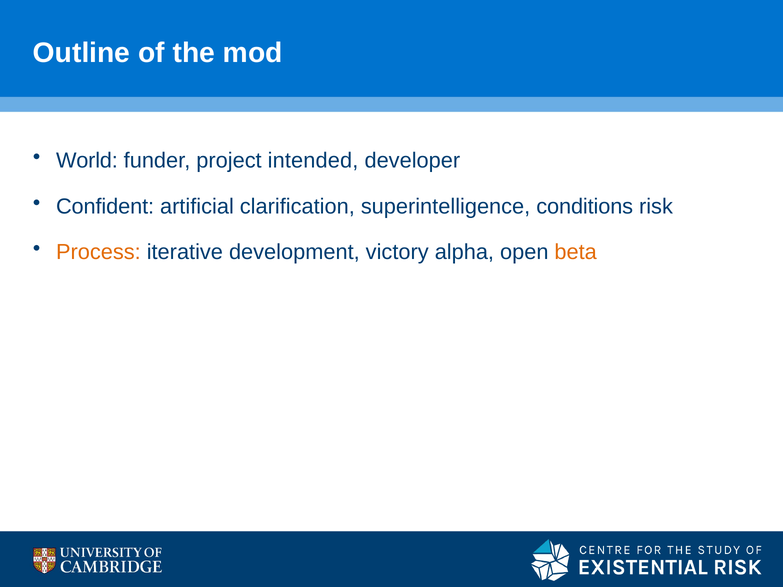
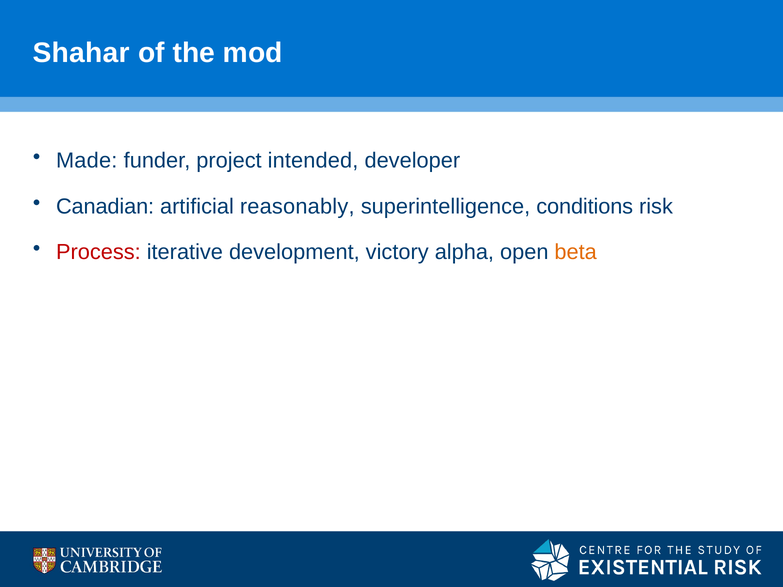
Outline: Outline -> Shahar
World: World -> Made
Confident: Confident -> Canadian
clarification: clarification -> reasonably
Process colour: orange -> red
